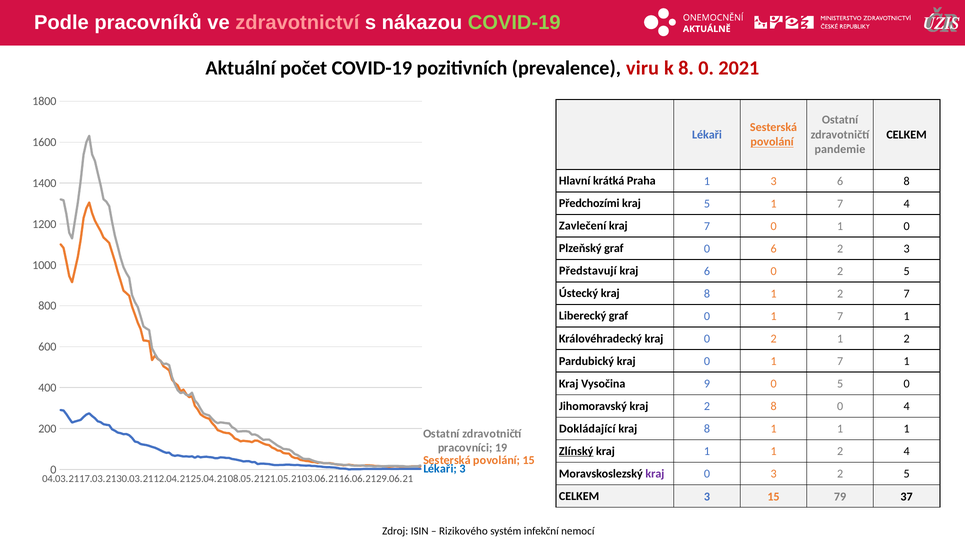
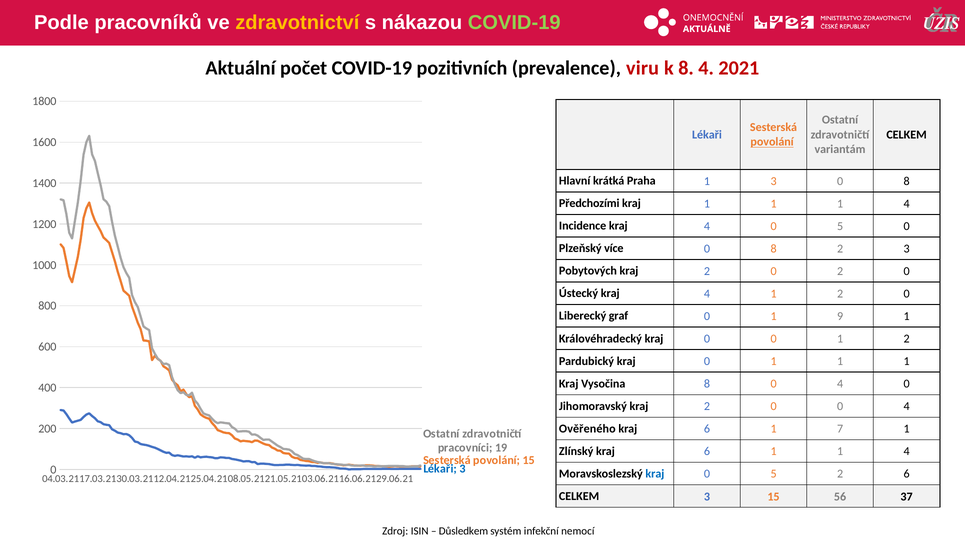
zdravotnictví colour: pink -> yellow
k 8 0: 0 -> 4
pandemie: pandemie -> variantám
3 6: 6 -> 0
kraj 5: 5 -> 1
7 at (840, 204): 7 -> 1
Zavlečení: Zavlečení -> Incidence
7 at (707, 226): 7 -> 4
1 at (840, 226): 1 -> 5
Plzeňský graf: graf -> více
6 at (774, 249): 6 -> 8
Představují: Představují -> Pobytových
6 at (707, 271): 6 -> 2
0 2 5: 5 -> 0
Ústecký kraj 8: 8 -> 4
1 2 7: 7 -> 0
7 at (840, 316): 7 -> 9
kraj 0 2: 2 -> 0
kraj 0 1 7: 7 -> 1
Vysočina 9: 9 -> 8
5 at (840, 384): 5 -> 4
Jihomoravský kraj 2 8: 8 -> 0
Dokládající: Dokládající -> Ověřeného
8 at (707, 429): 8 -> 6
1 at (840, 429): 1 -> 7
Zlínský underline: present -> none
1 at (707, 451): 1 -> 6
2 at (840, 451): 2 -> 1
kraj at (655, 473) colour: purple -> blue
3 at (774, 474): 3 -> 5
5 at (907, 474): 5 -> 6
79: 79 -> 56
Rizikového: Rizikového -> Důsledkem
